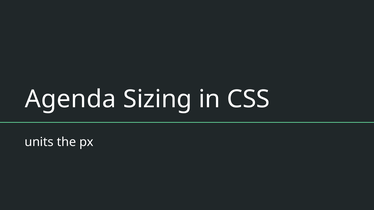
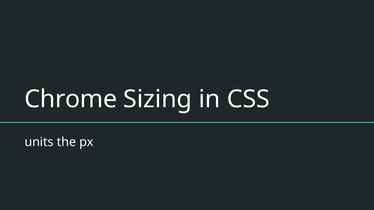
Agenda: Agenda -> Chrome
